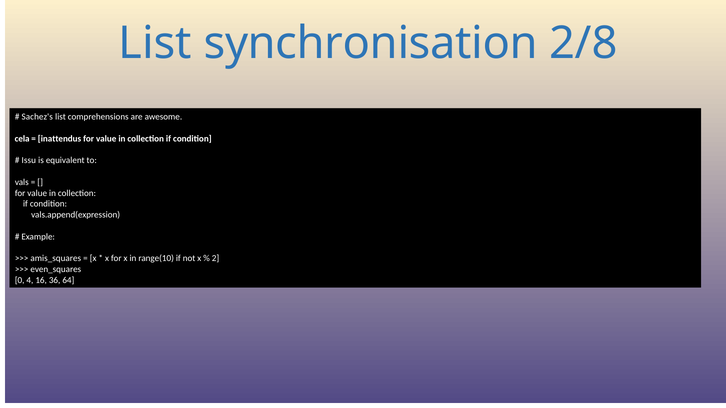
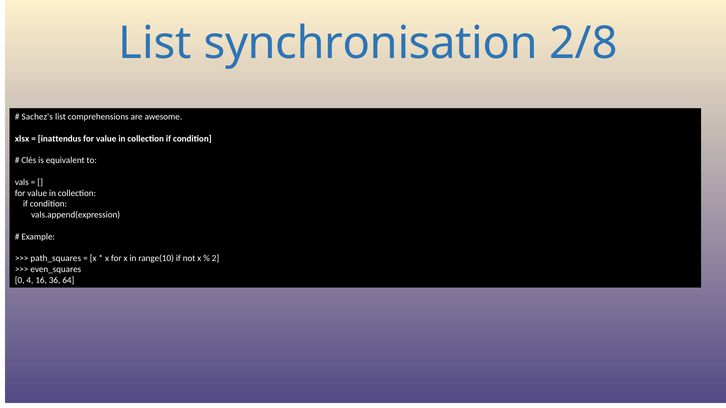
cela: cela -> xlsx
Issu: Issu -> Clés
amis_squares: amis_squares -> path_squares
